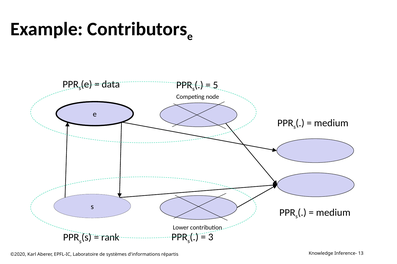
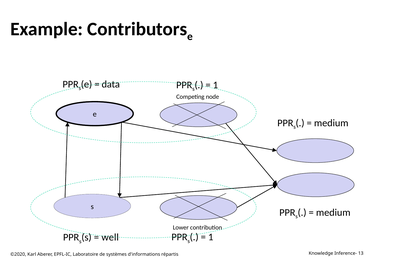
5 at (216, 85): 5 -> 1
3 at (211, 238): 3 -> 1
rank: rank -> well
